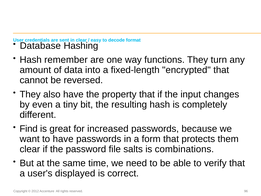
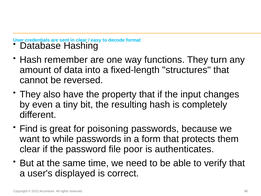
encrypted: encrypted -> structures
increased: increased -> poisoning
to have: have -> while
salts: salts -> poor
combinations: combinations -> authenticates
